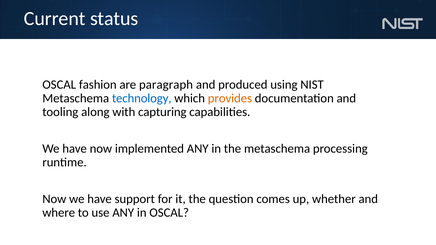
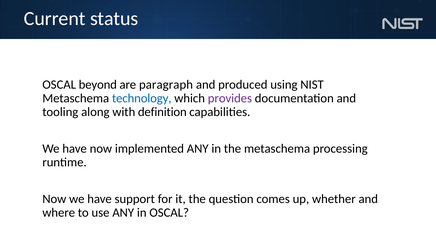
fashion: fashion -> beyond
provides colour: orange -> purple
capturing: capturing -> definition
